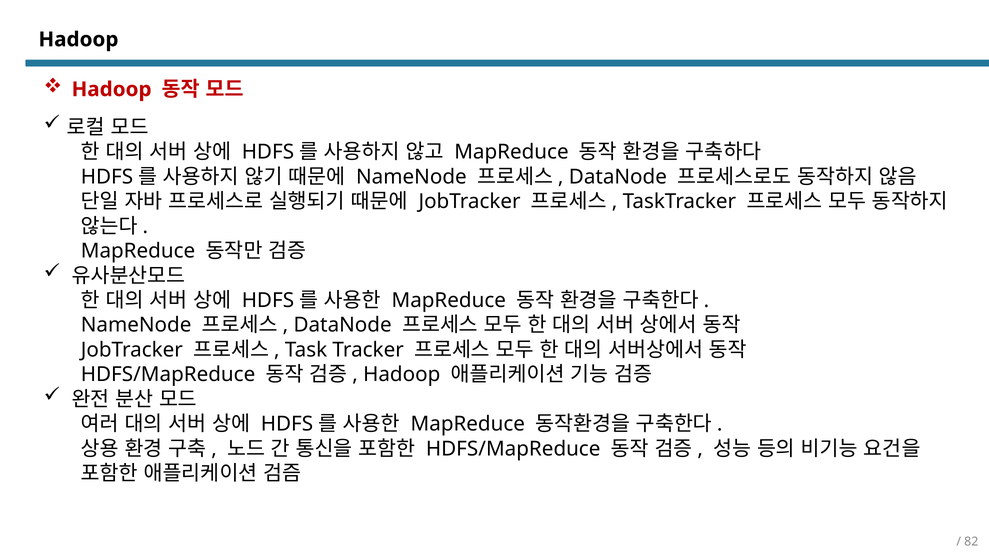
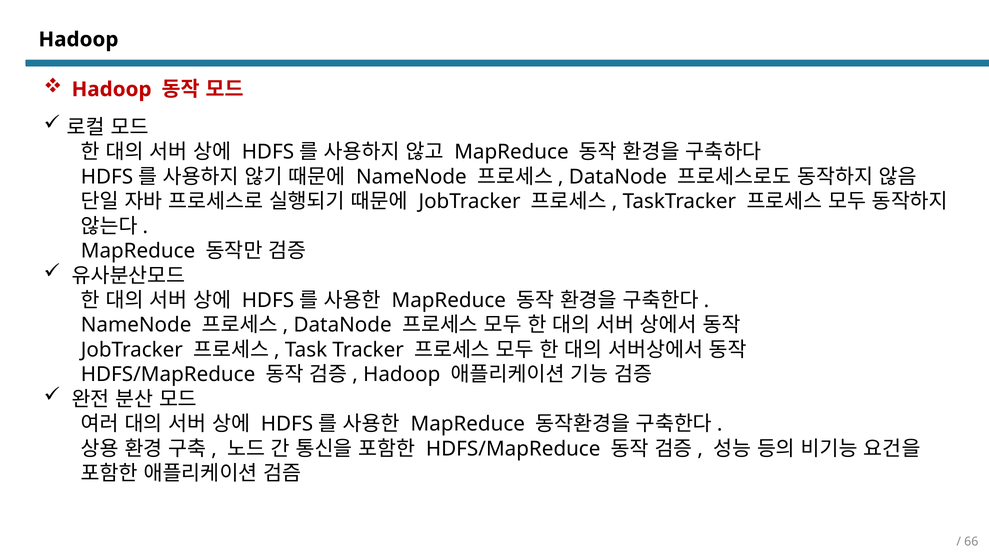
82: 82 -> 66
